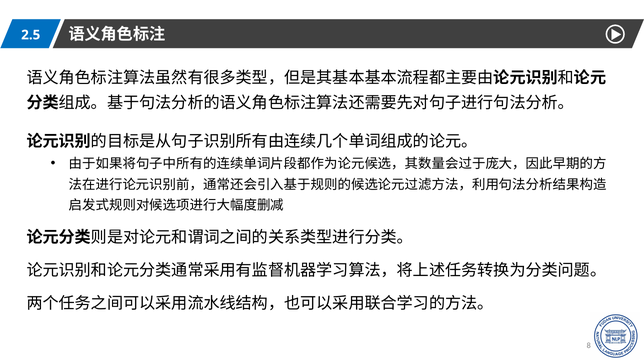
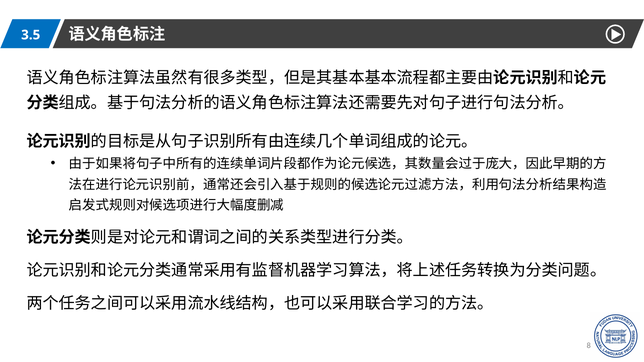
2.5: 2.5 -> 3.5
